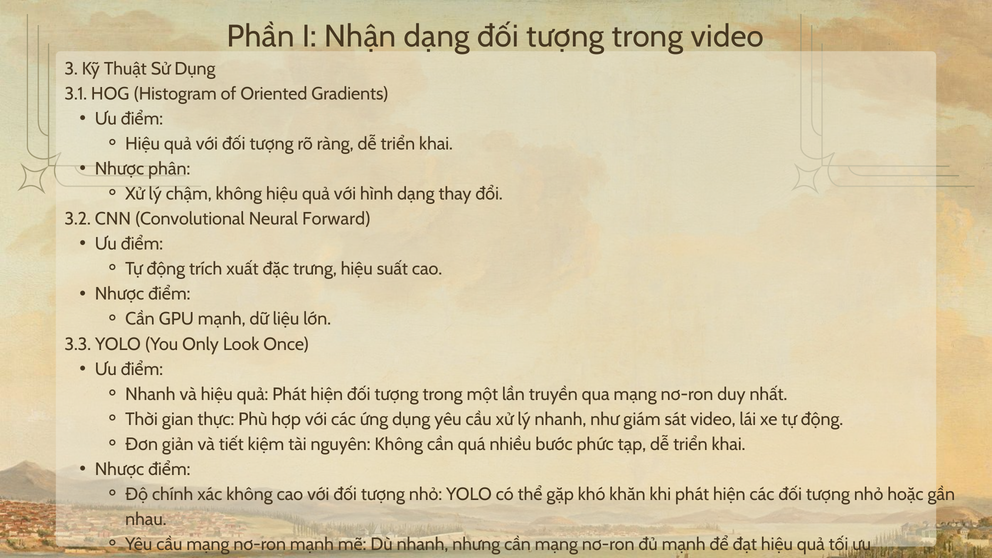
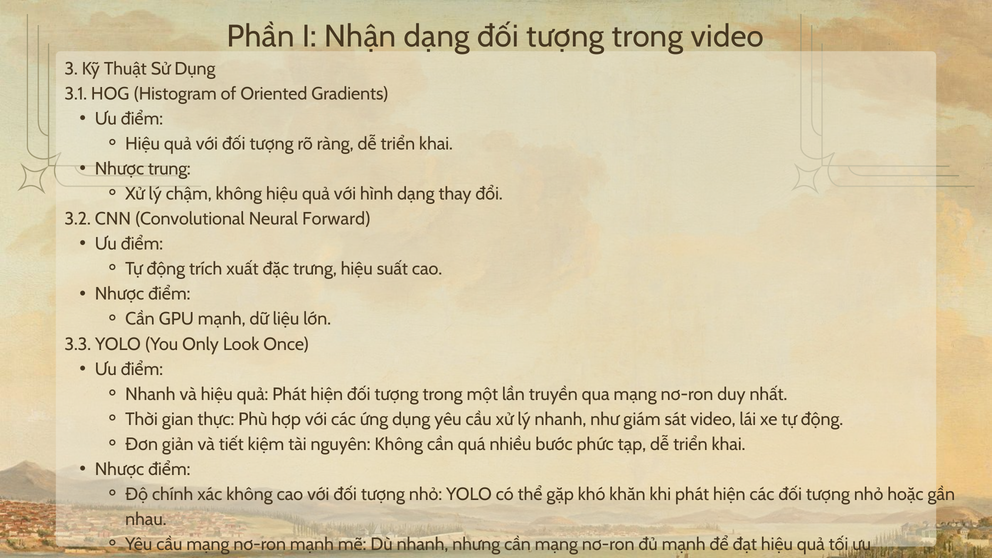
phân: phân -> trung
